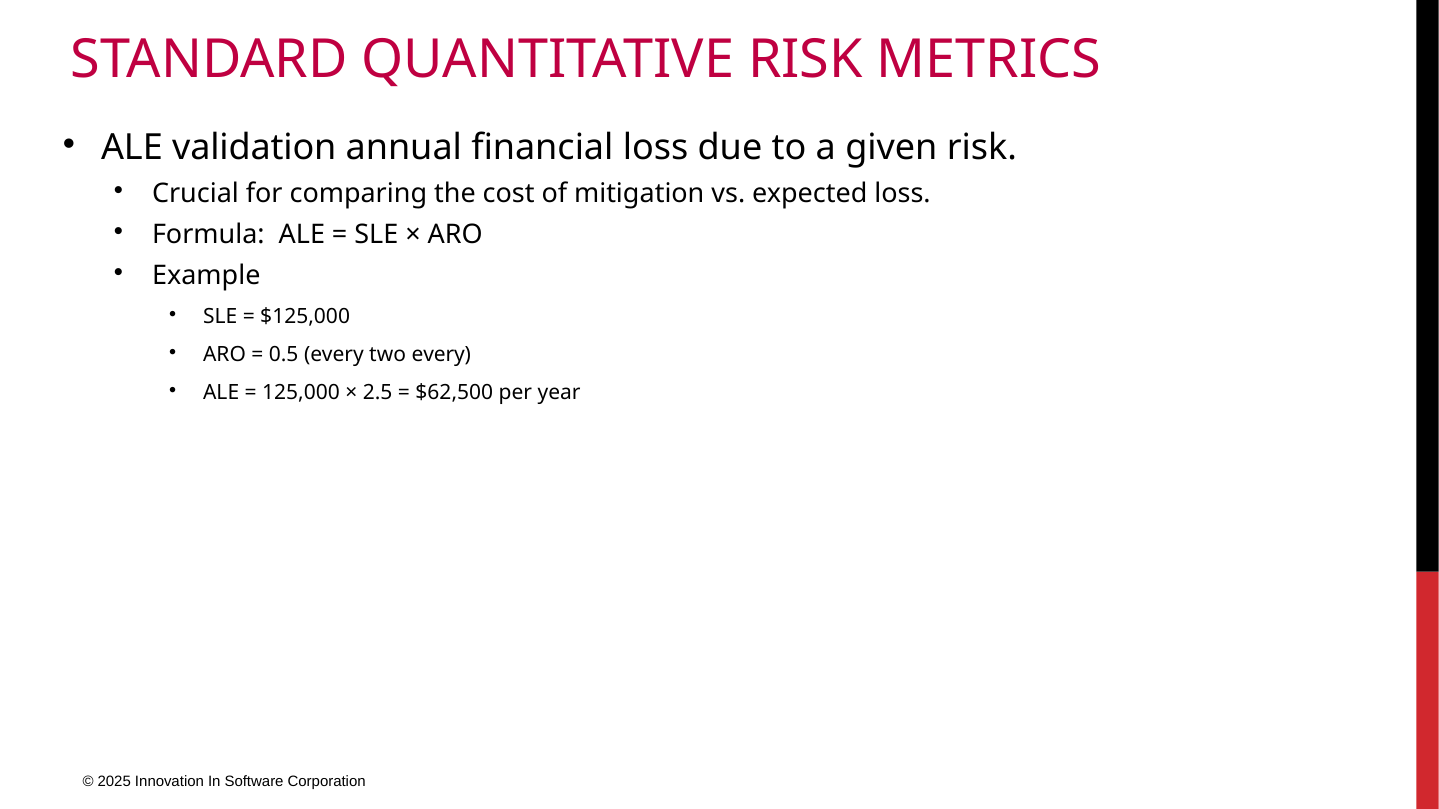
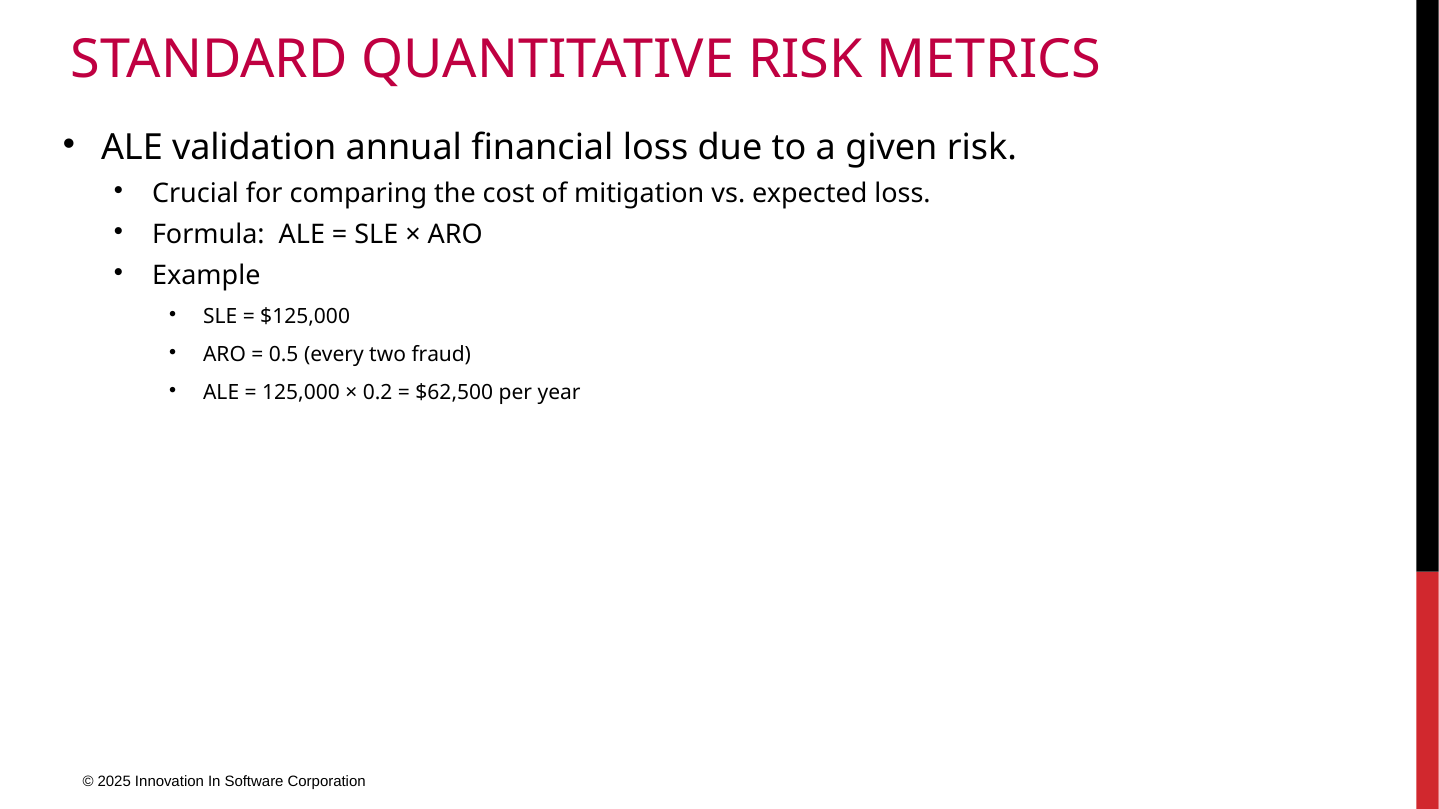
two every: every -> fraud
2.5: 2.5 -> 0.2
